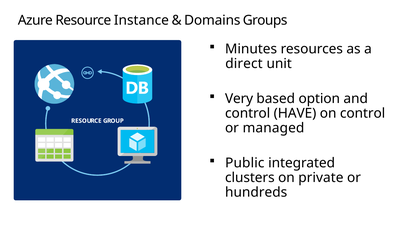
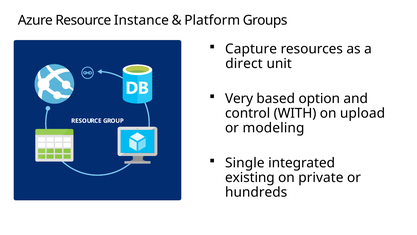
Domains: Domains -> Platform
Minutes: Minutes -> Capture
HAVE: HAVE -> WITH
on control: control -> upload
managed: managed -> modeling
Public: Public -> Single
clusters: clusters -> existing
